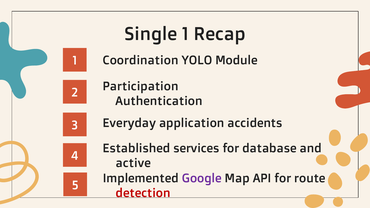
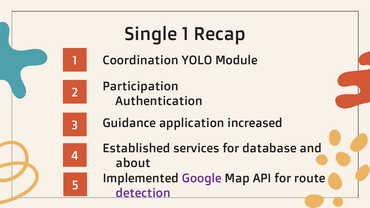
Everyday: Everyday -> Guidance
accidents: accidents -> increased
active: active -> about
detection colour: red -> purple
